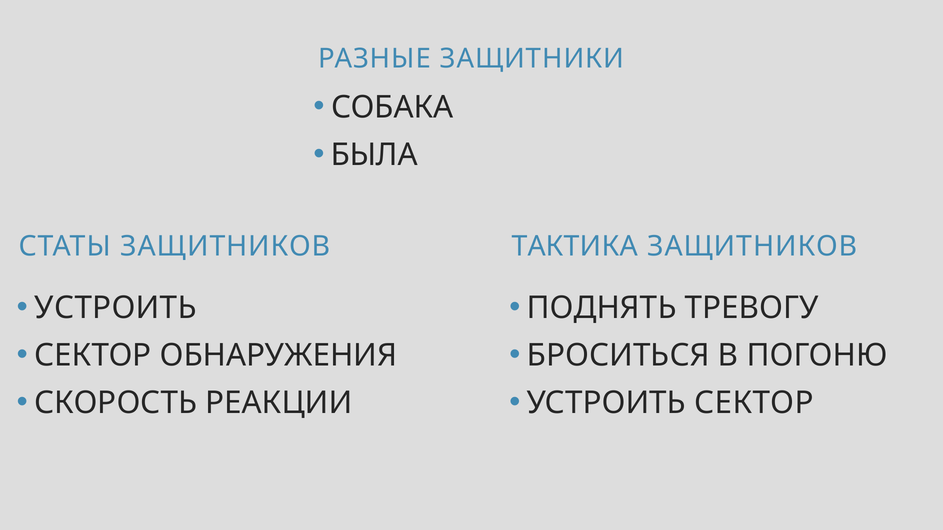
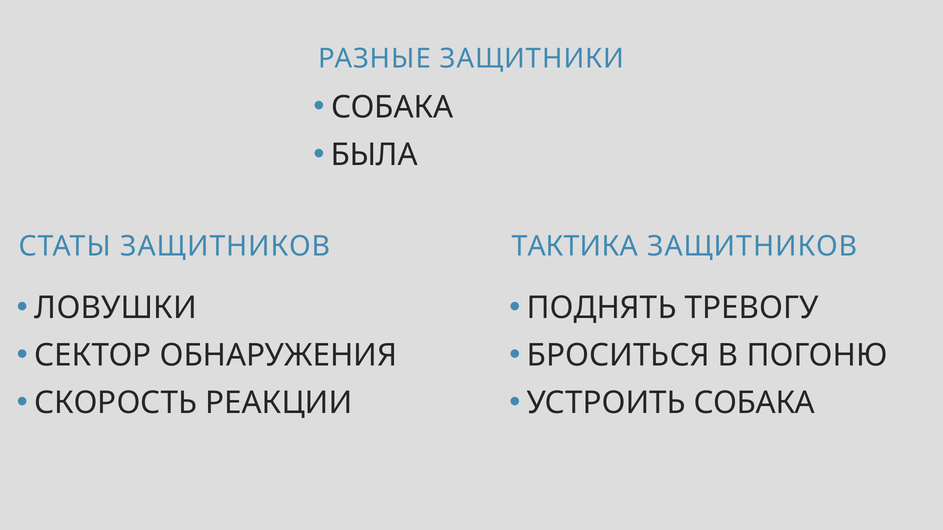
УСТРОИТЬ at (116, 308): УСТРОИТЬ -> ЛОВУШКИ
УСТРОИТЬ СЕКТОР: СЕКТОР -> СОБАКА
